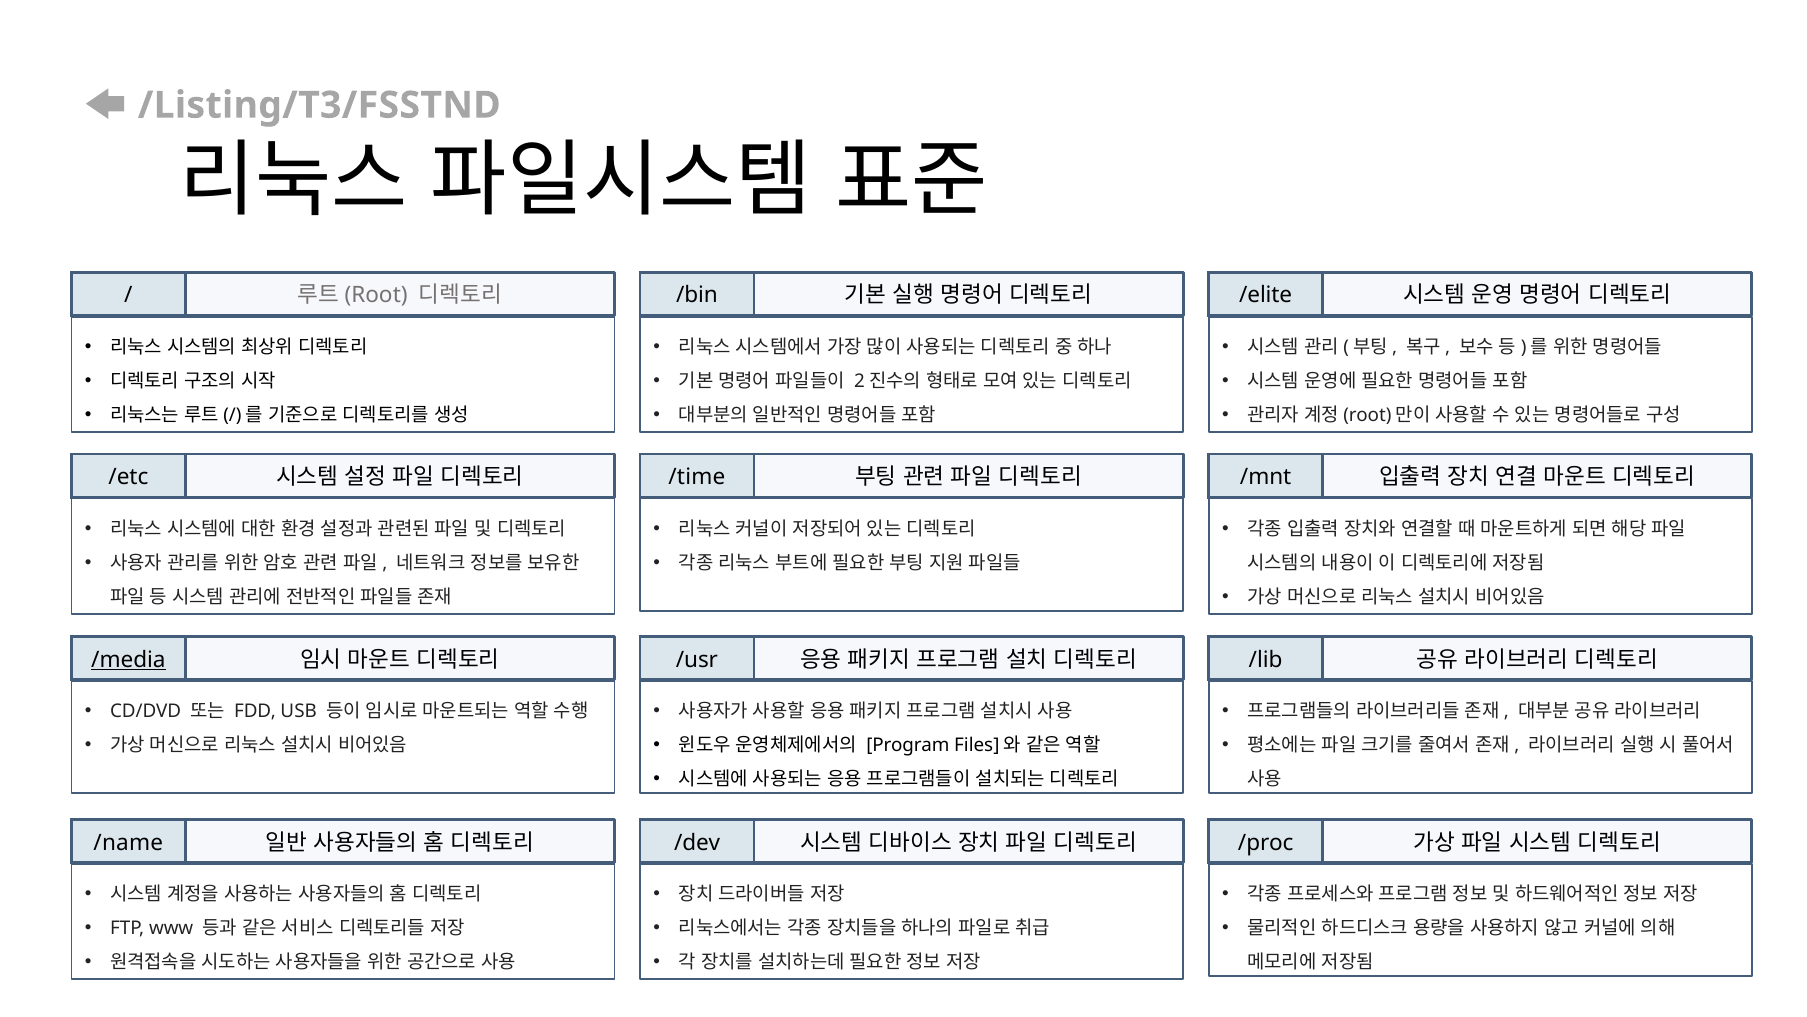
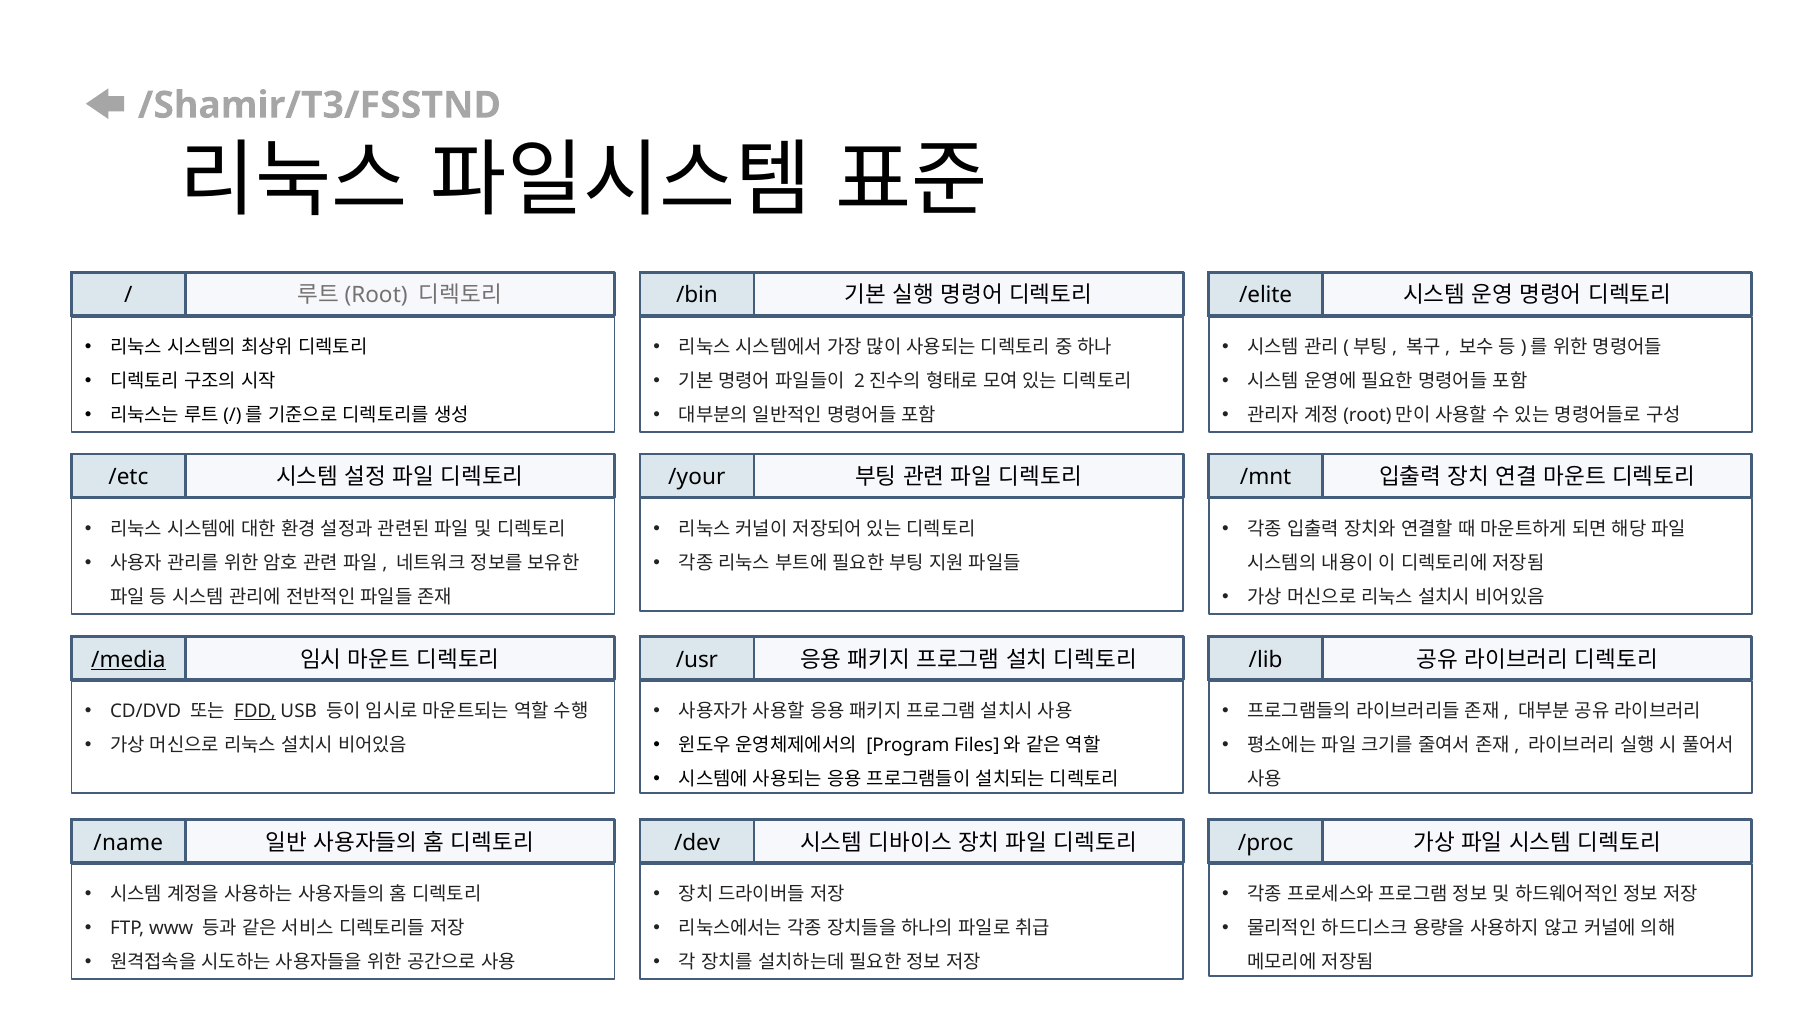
/Listing/T3/FSSTND: /Listing/T3/FSSTND -> /Shamir/T3/FSSTND
/time: /time -> /your
FDD underline: none -> present
